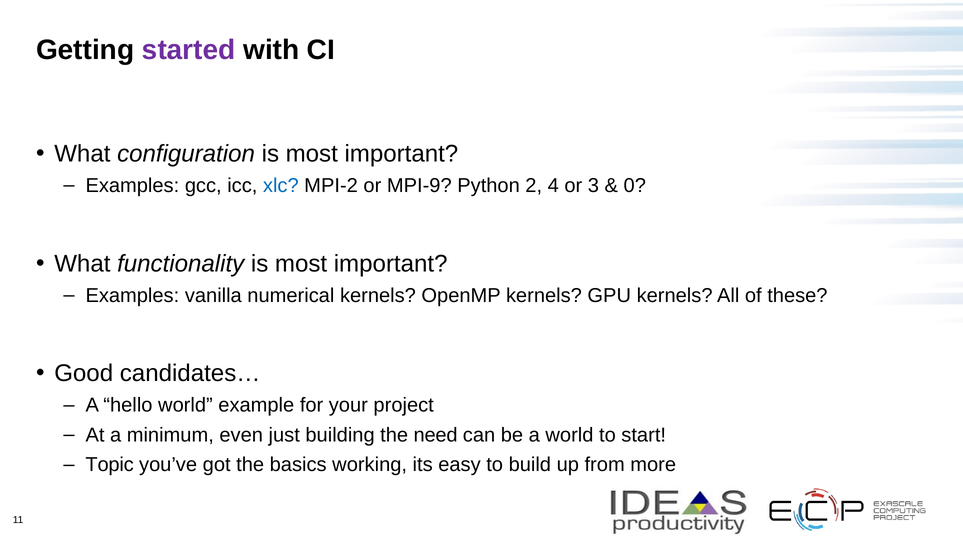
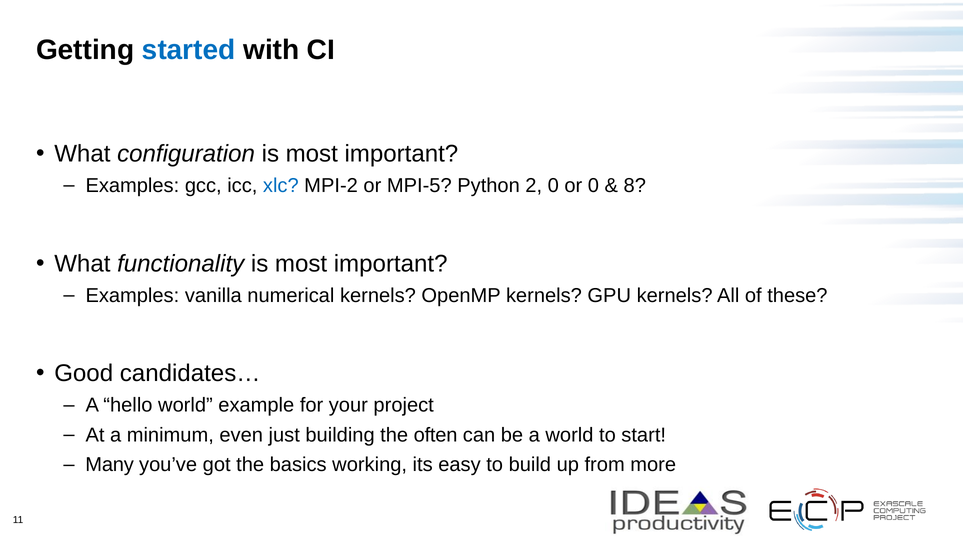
started colour: purple -> blue
MPI-9: MPI-9 -> MPI-5
2 4: 4 -> 0
or 3: 3 -> 0
0: 0 -> 8
need: need -> often
Topic: Topic -> Many
